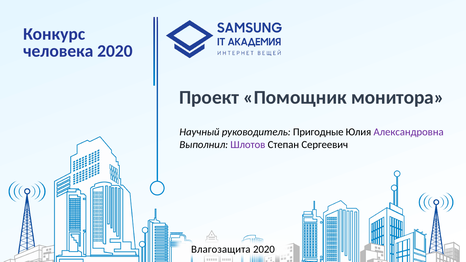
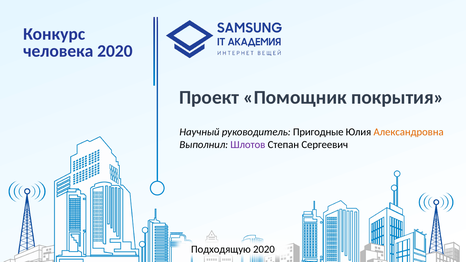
монитора: монитора -> покрытия
Александровна colour: purple -> orange
Влагозащита: Влагозащита -> Подходящую
